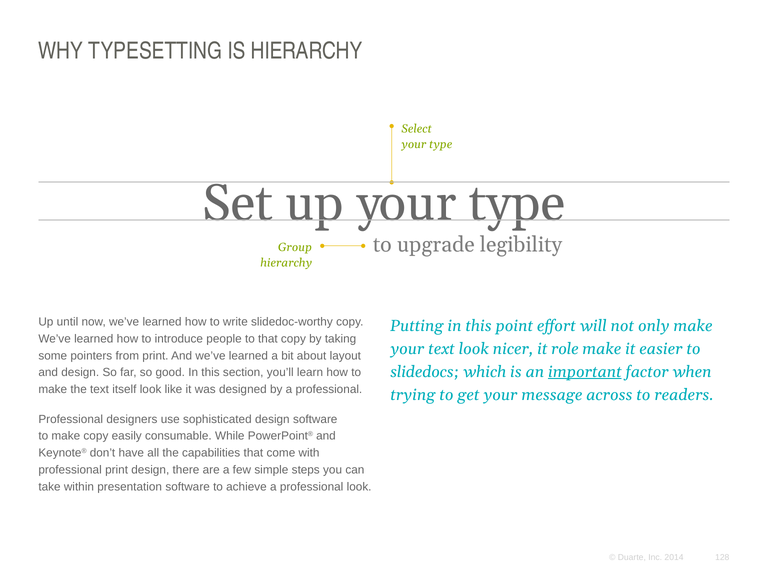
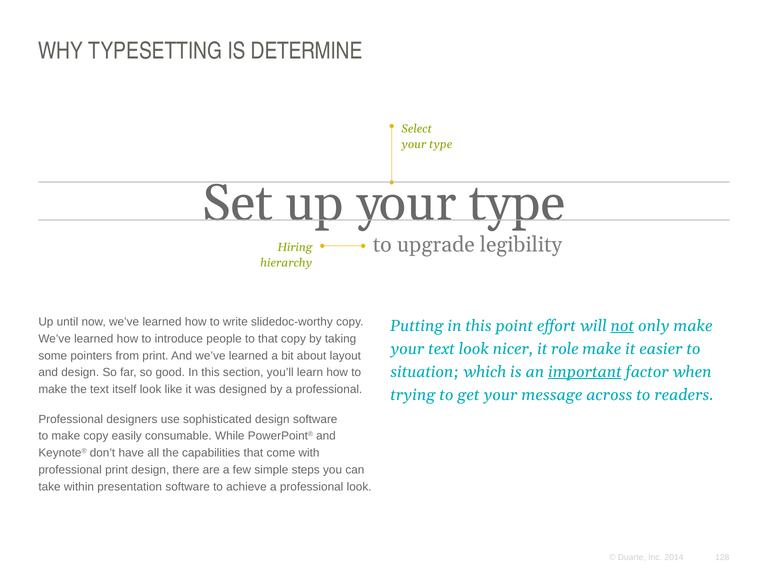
IS HIERARCHY: HIERARCHY -> DETERMINE
Group: Group -> Hiring
not underline: none -> present
slidedocs: slidedocs -> situation
